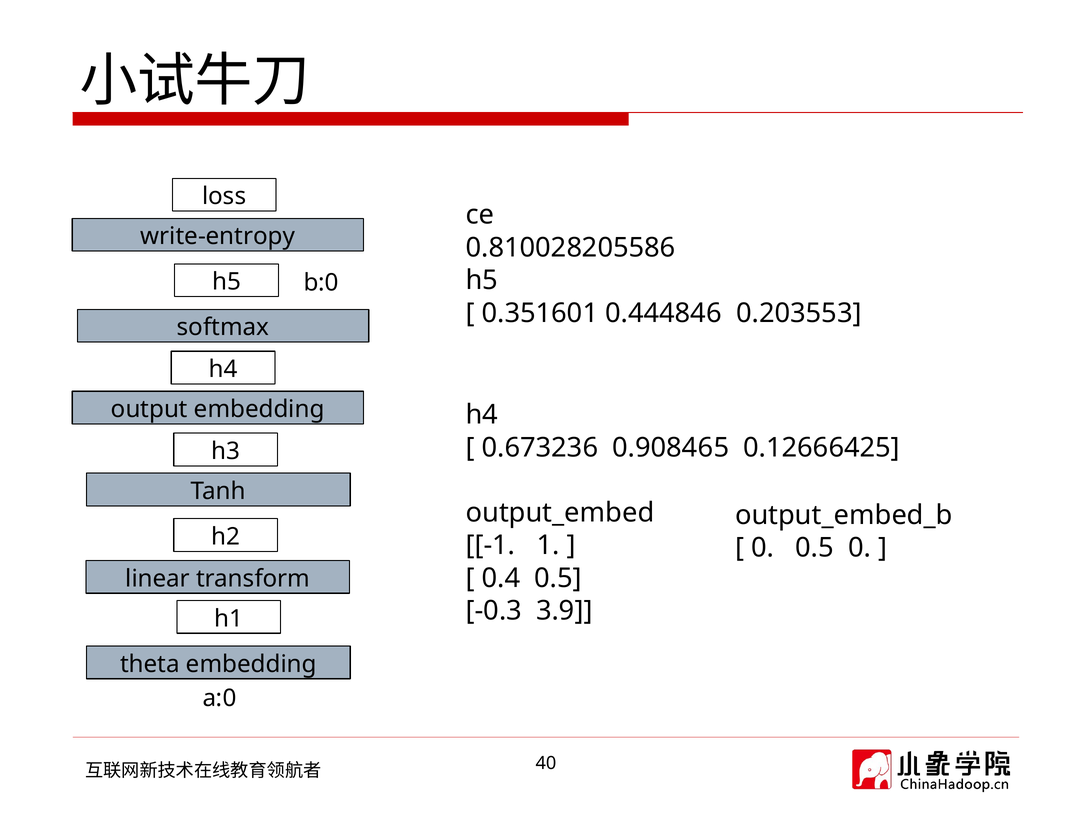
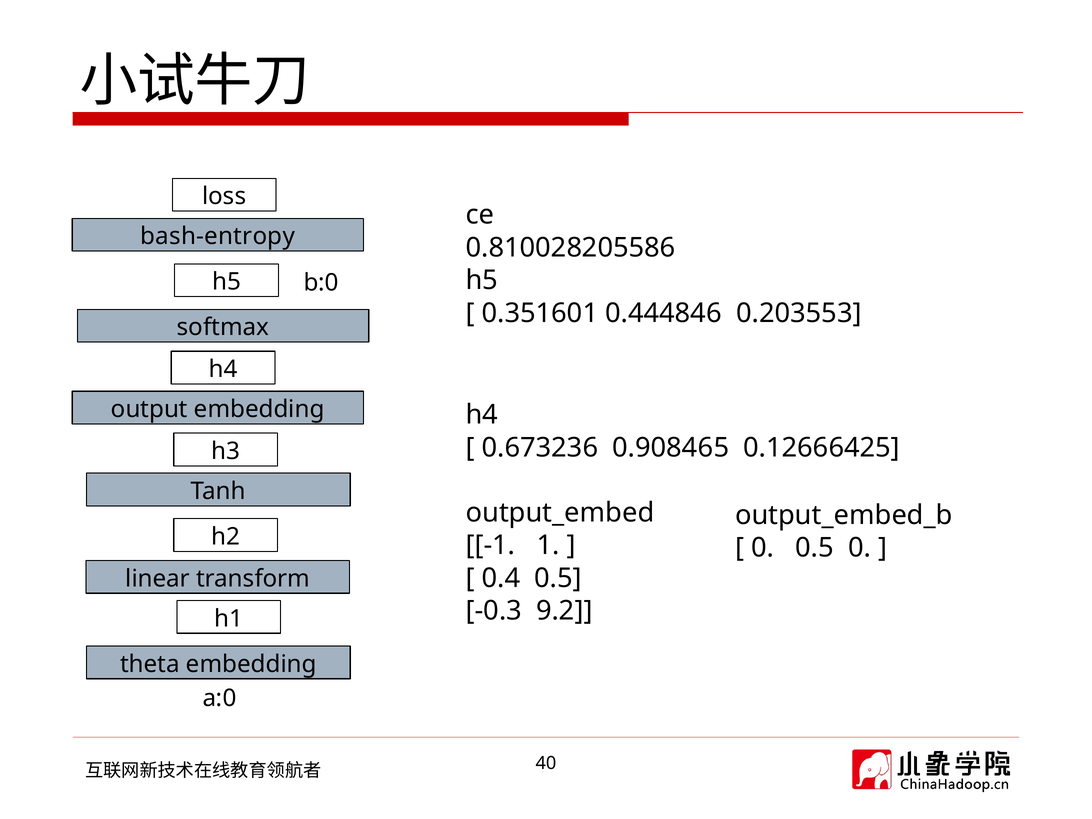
write-entropy: write-entropy -> bash-entropy
3.9: 3.9 -> 9.2
